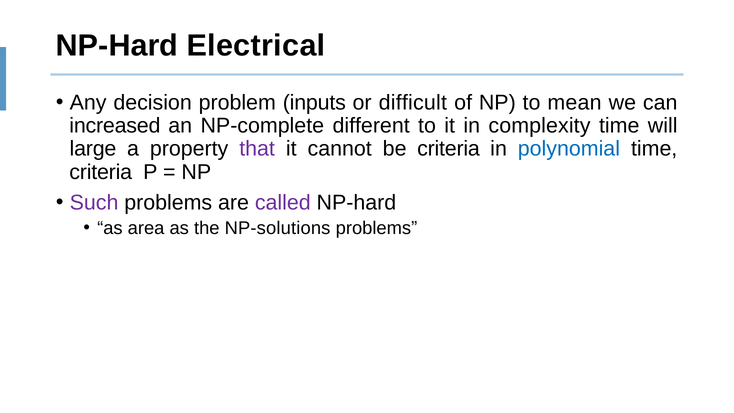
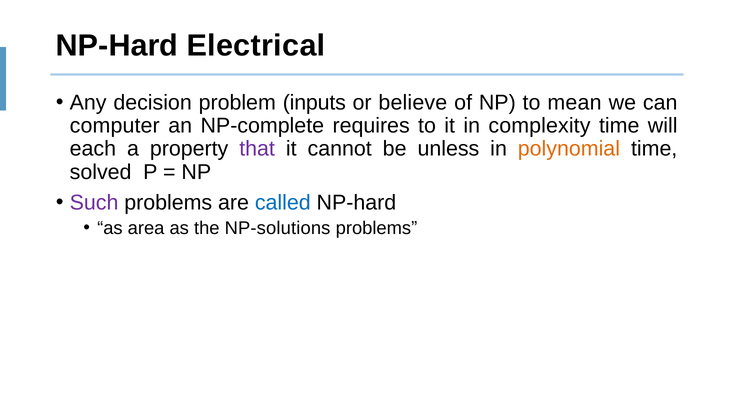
difficult: difficult -> believe
increased: increased -> computer
different: different -> requires
large: large -> each
be criteria: criteria -> unless
polynomial colour: blue -> orange
criteria at (101, 172): criteria -> solved
called colour: purple -> blue
